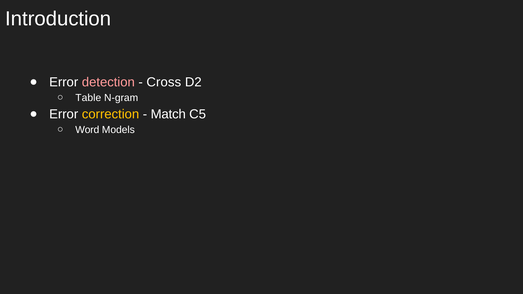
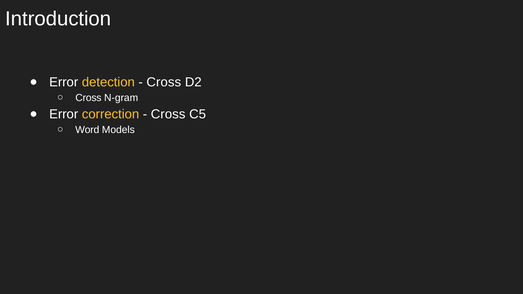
detection colour: pink -> yellow
Table at (88, 98): Table -> Cross
Match at (168, 114): Match -> Cross
